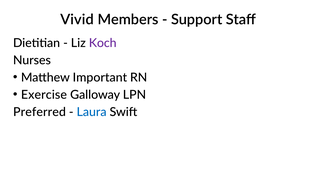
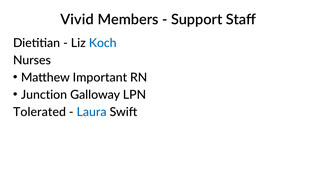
Koch colour: purple -> blue
Exercise: Exercise -> Junction
Preferred: Preferred -> Tolerated
